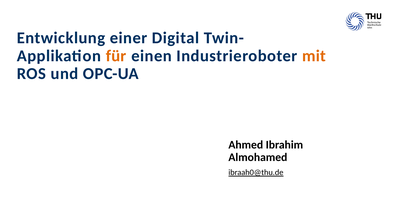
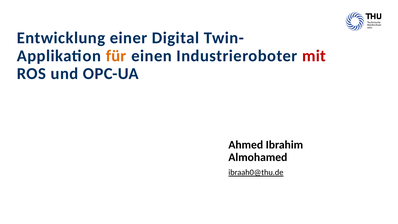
mit colour: orange -> red
